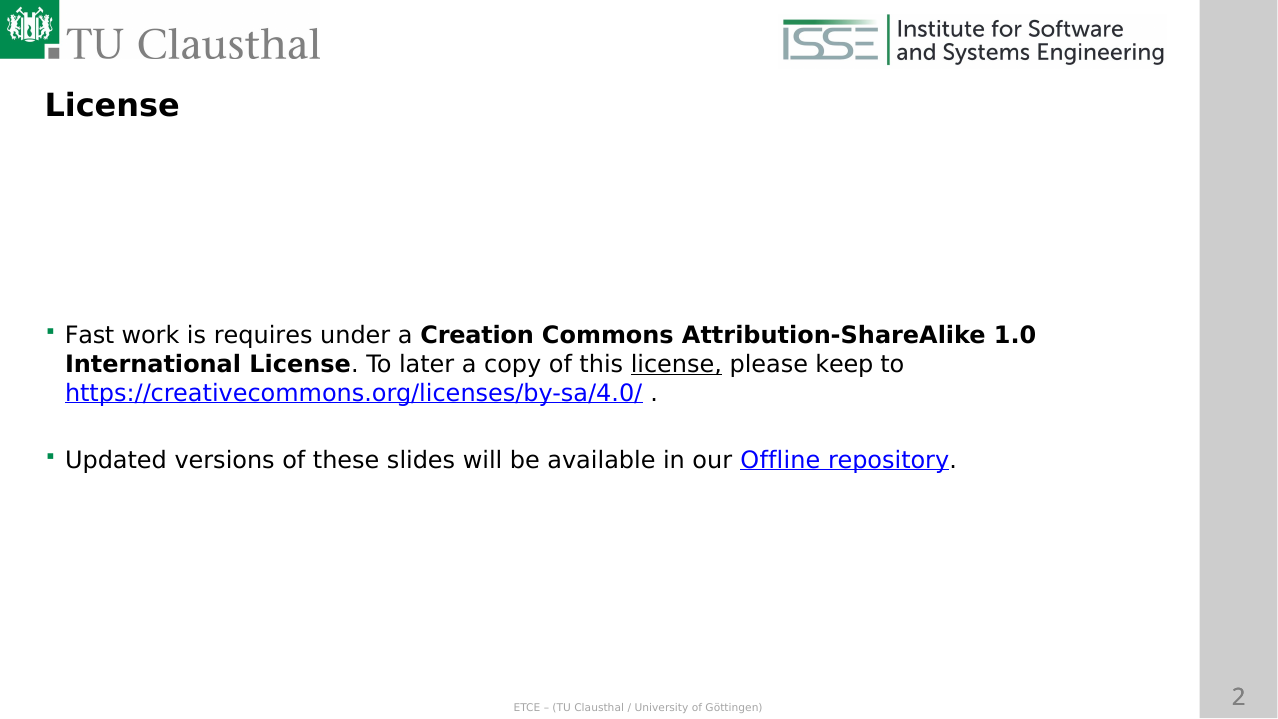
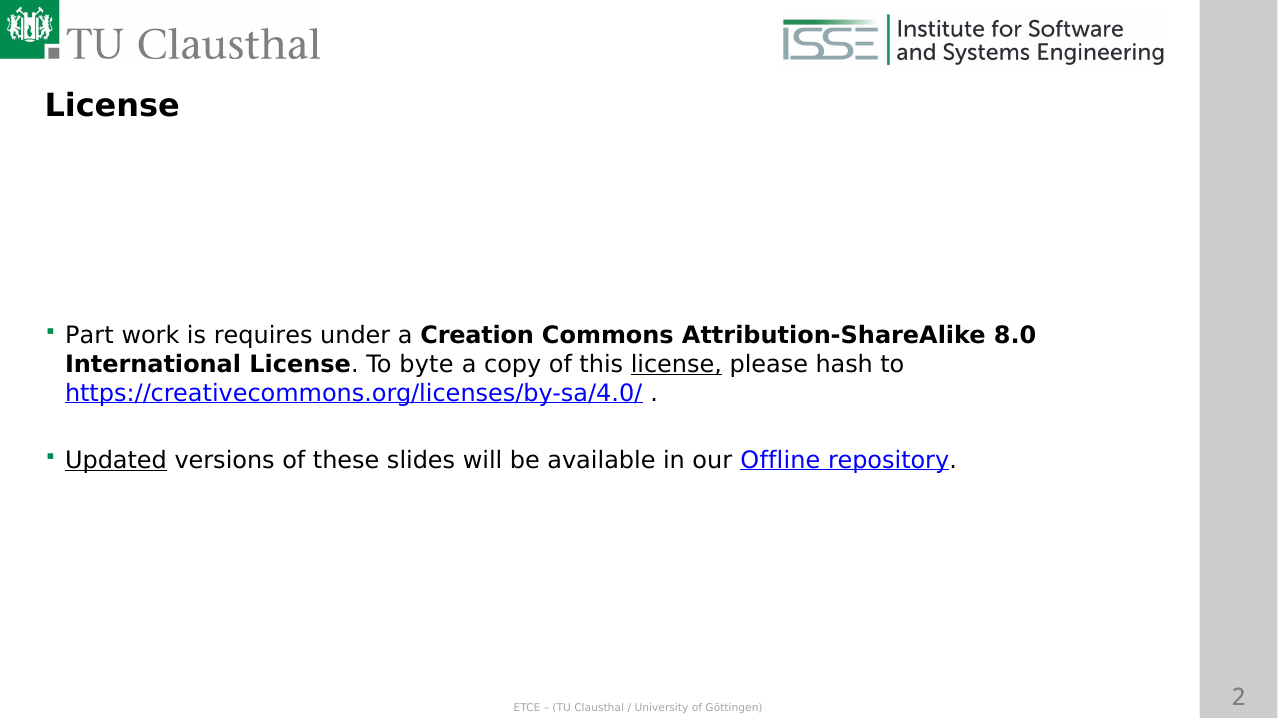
Fast: Fast -> Part
1.0: 1.0 -> 8.0
later: later -> byte
keep: keep -> hash
Updated underline: none -> present
